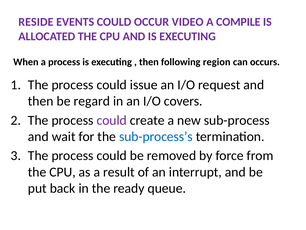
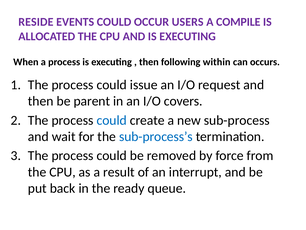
VIDEO: VIDEO -> USERS
region: region -> within
regard: regard -> parent
could at (112, 120) colour: purple -> blue
